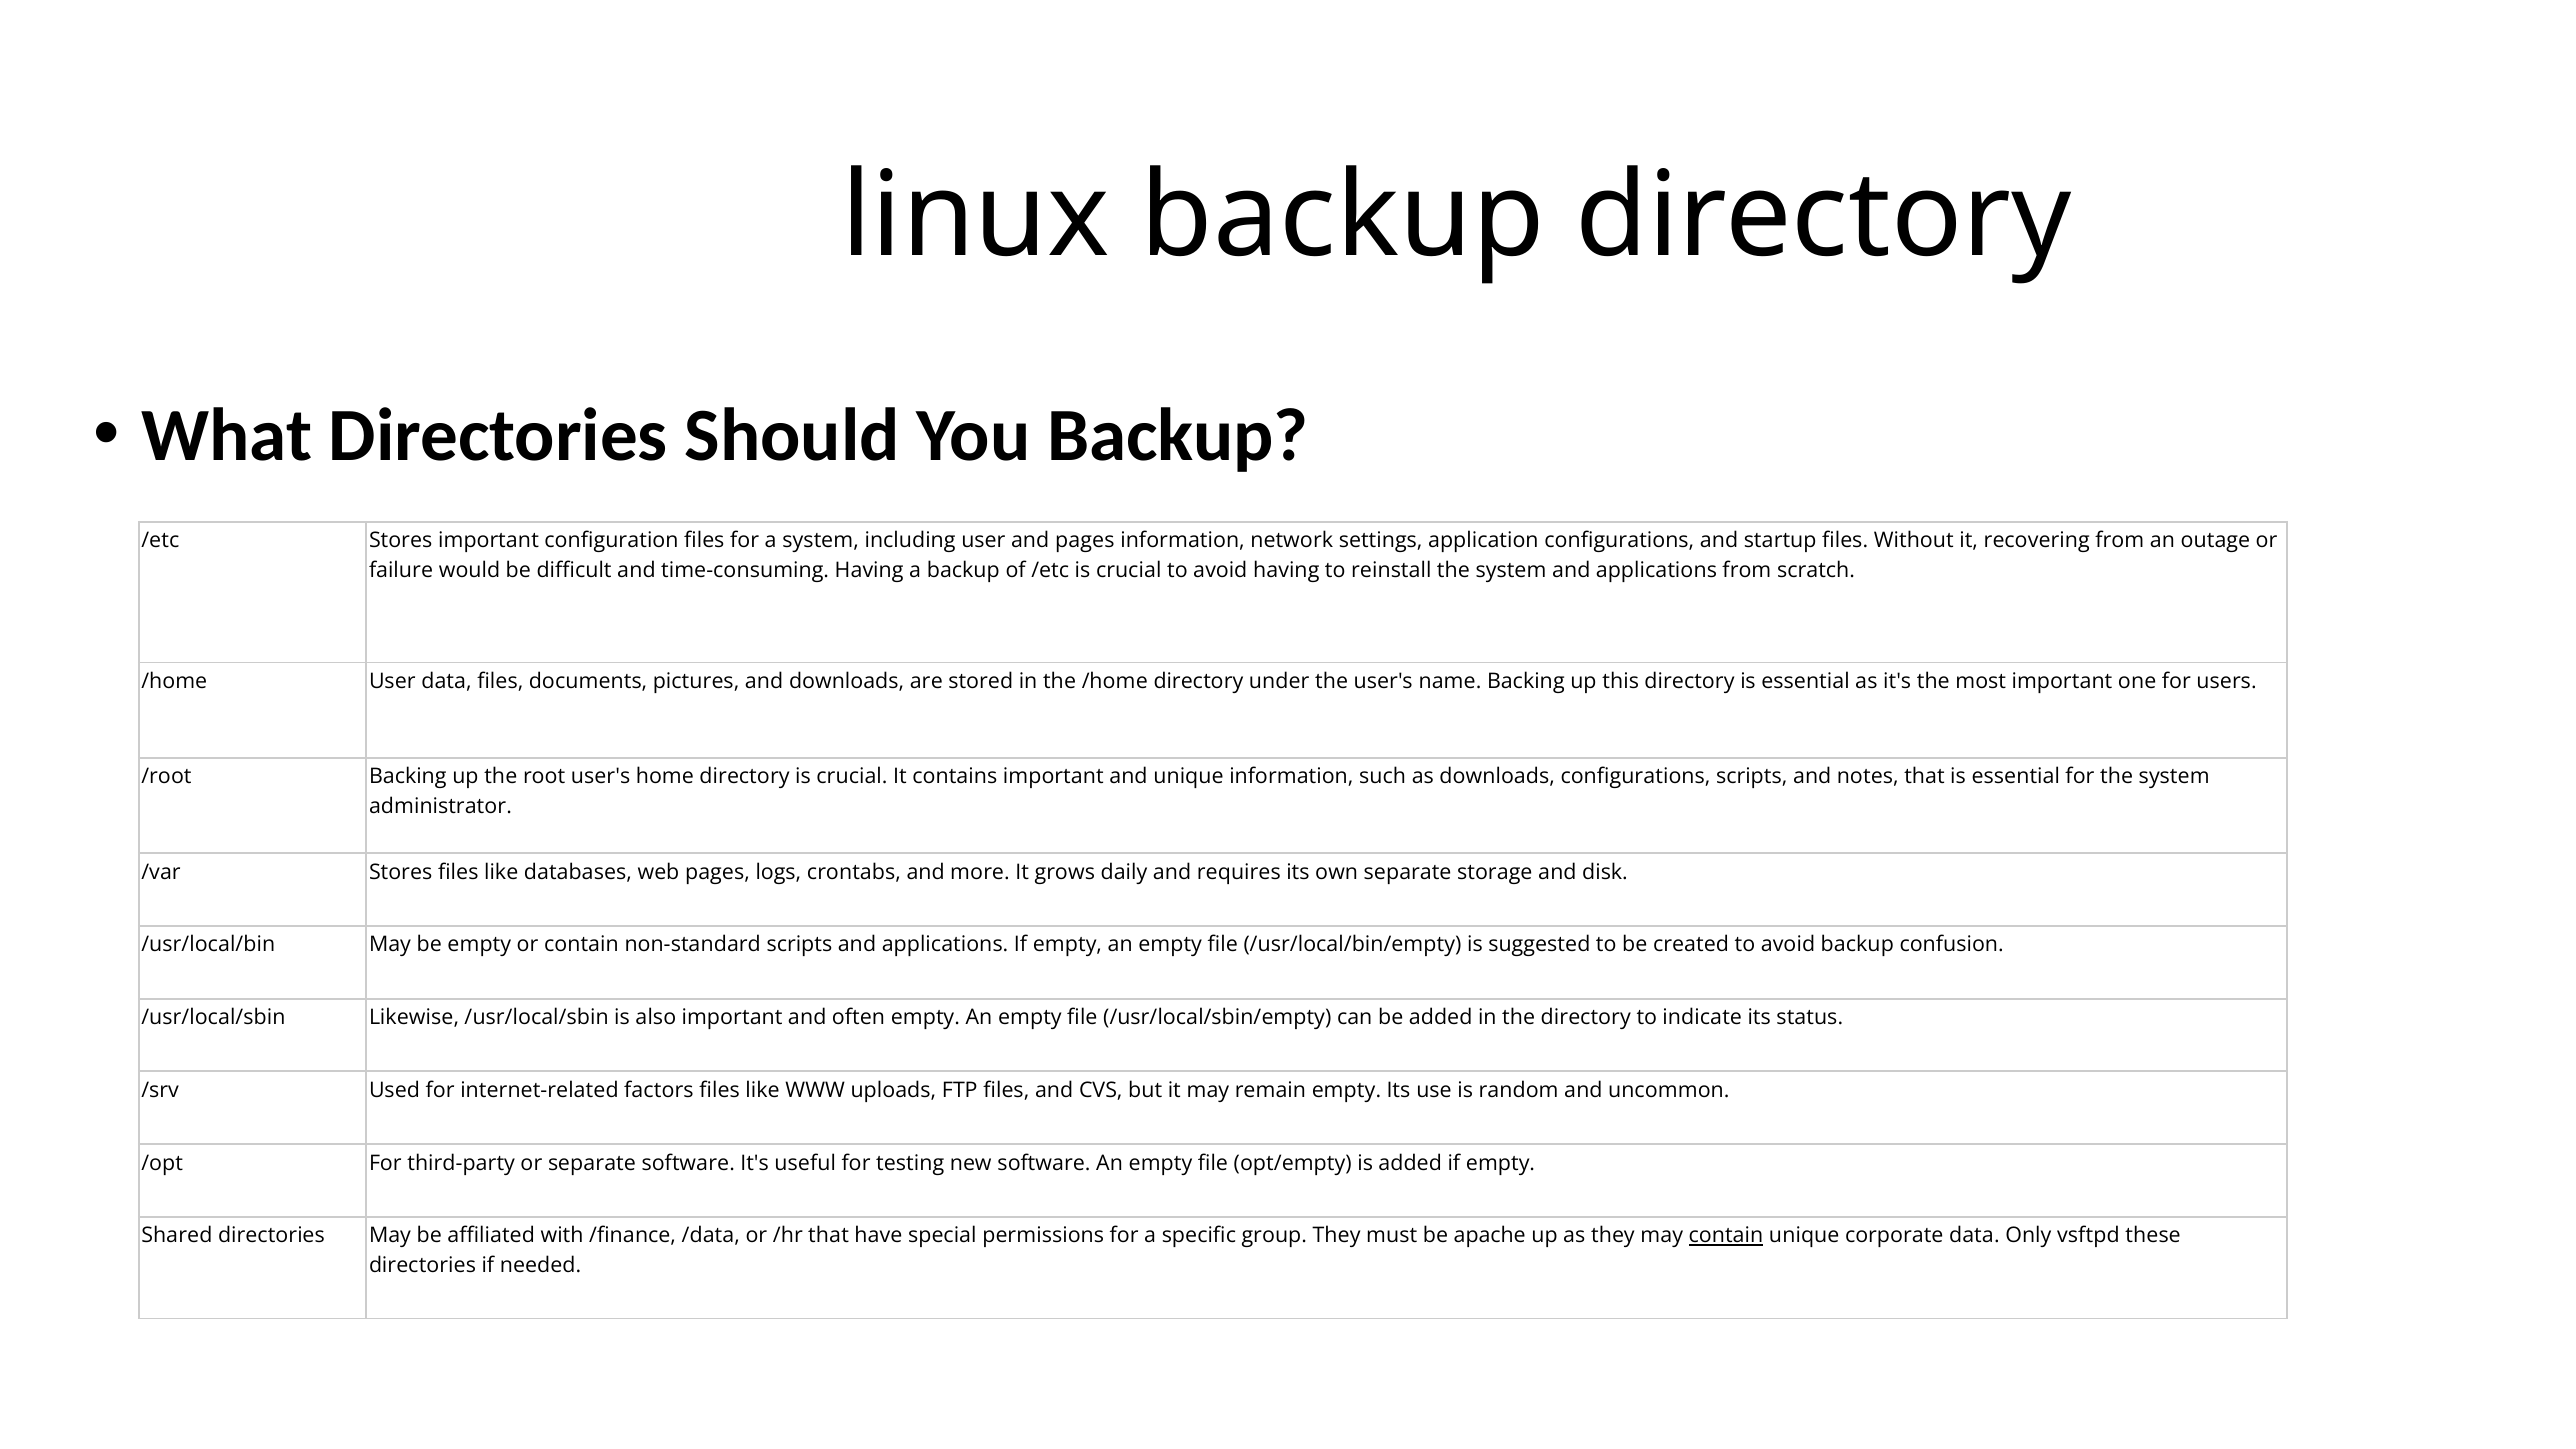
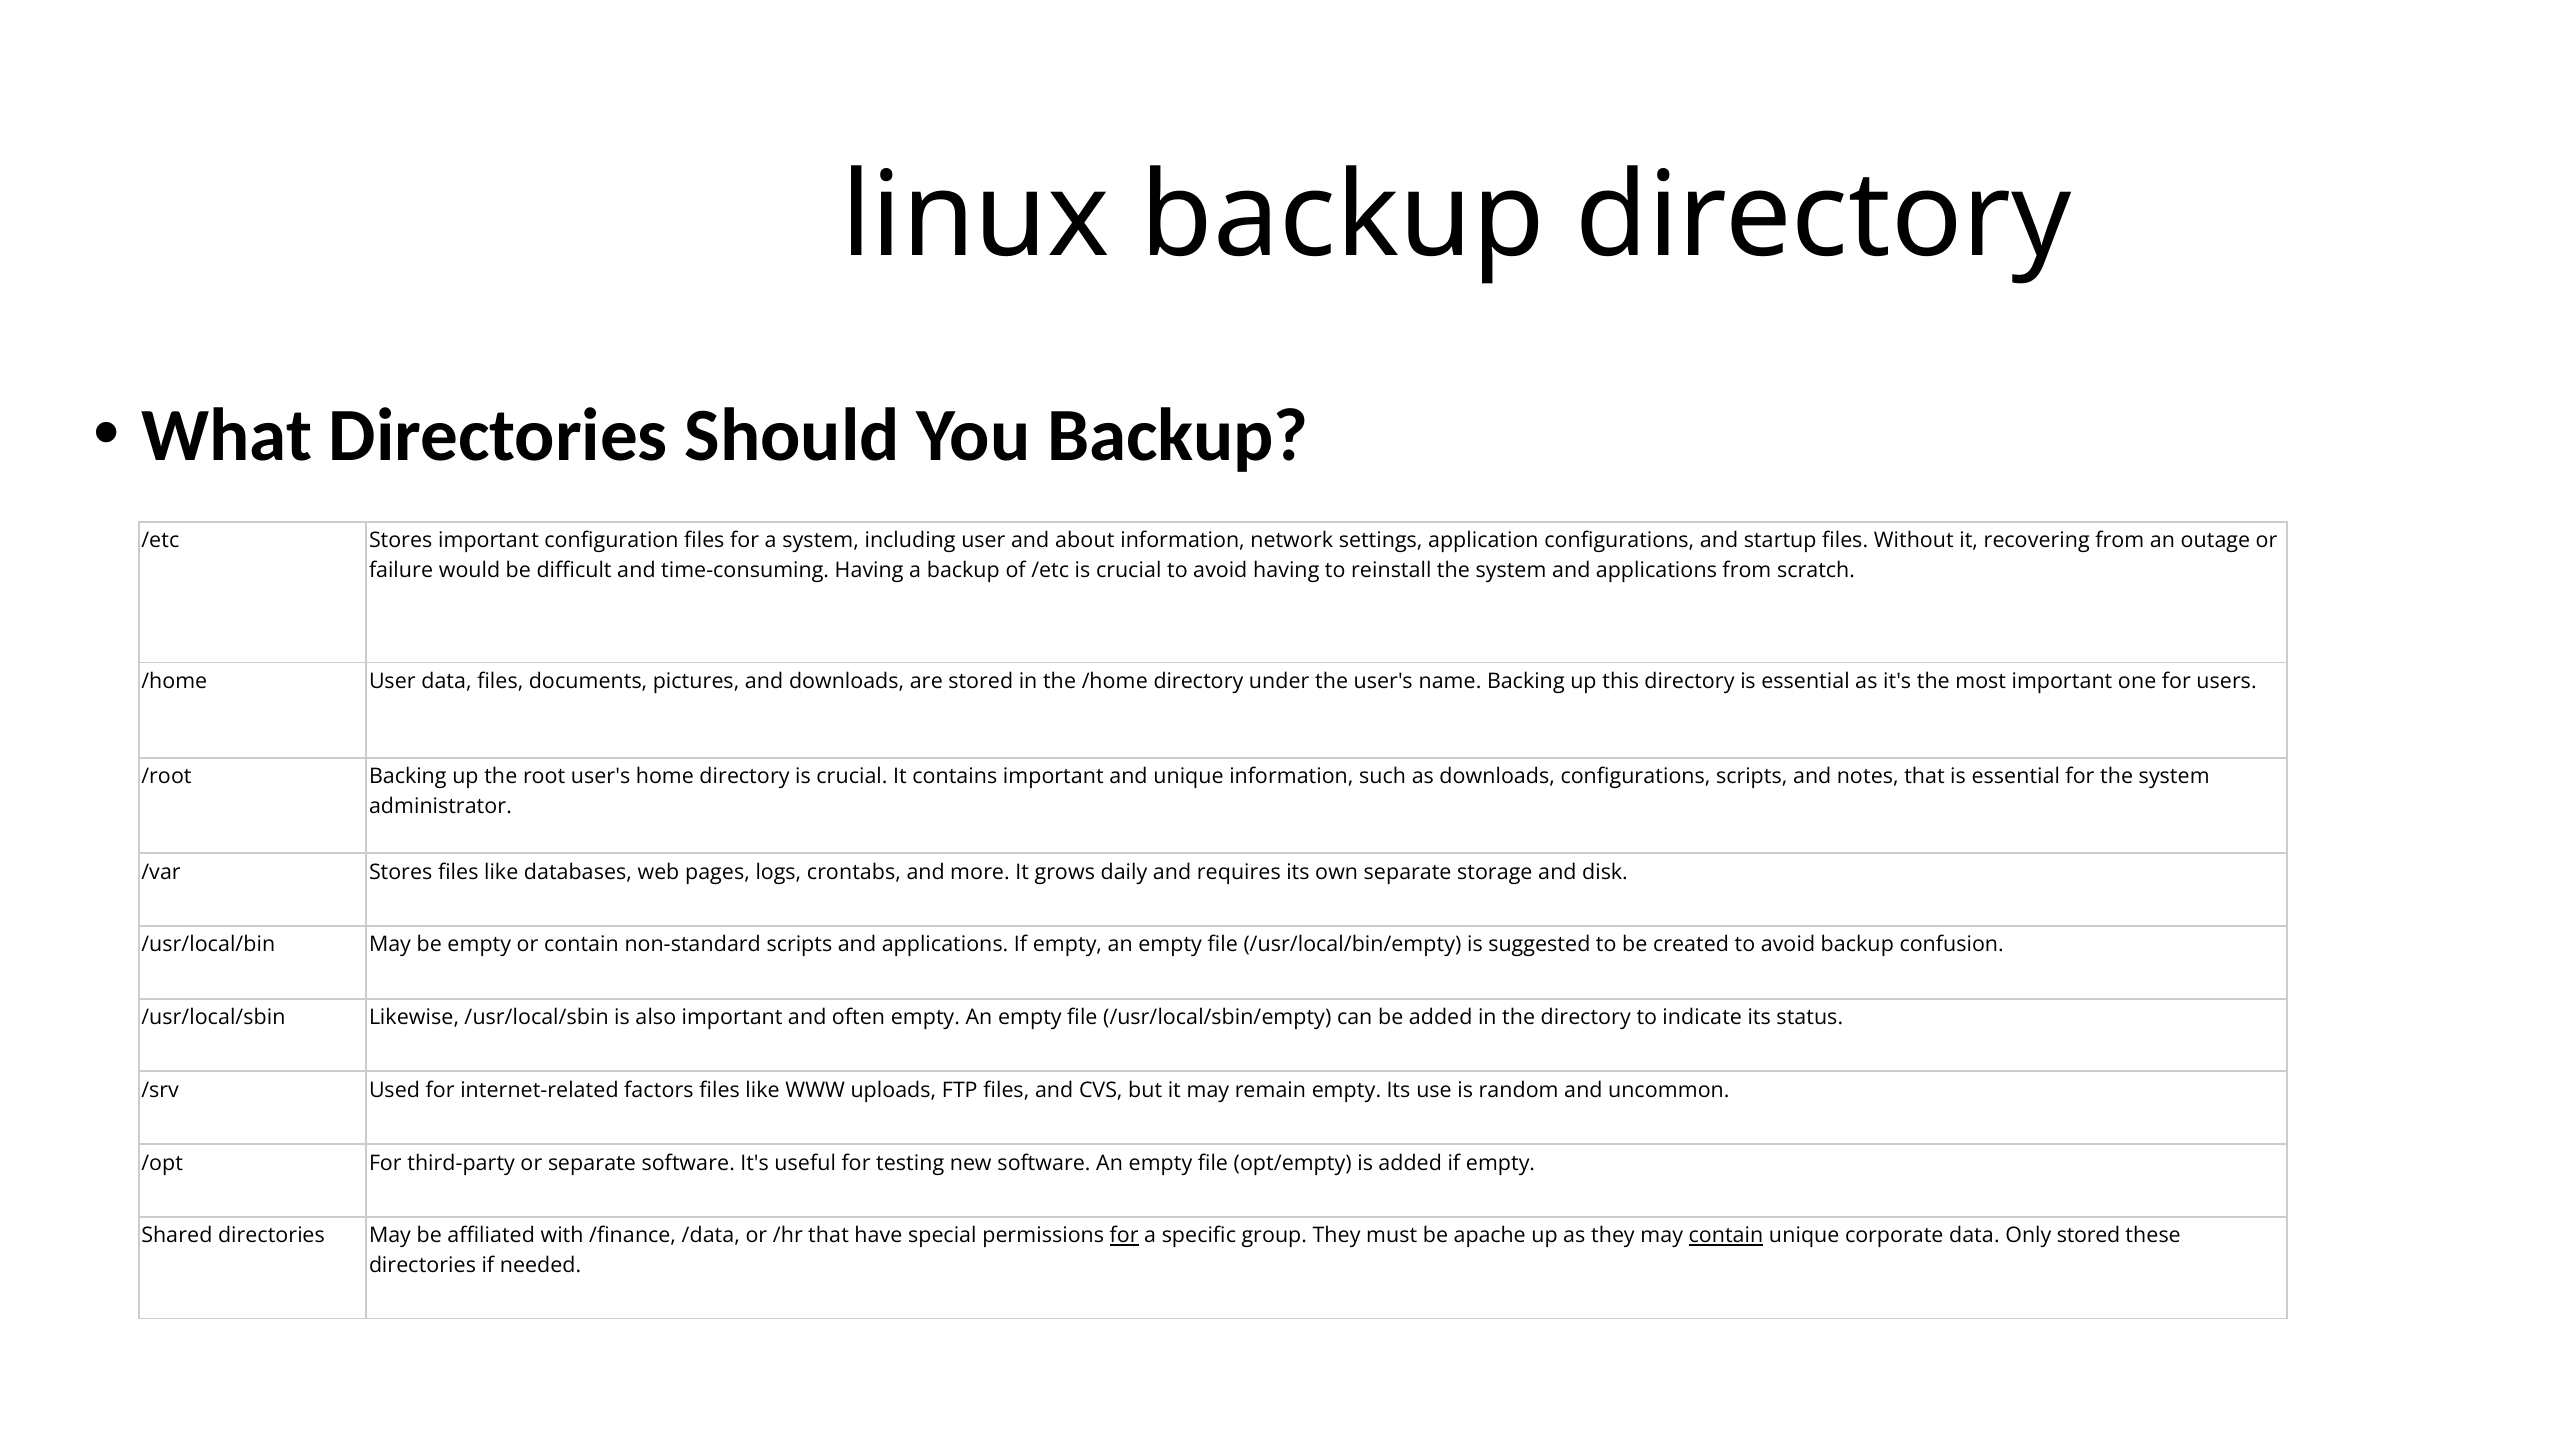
and pages: pages -> about
for at (1124, 1236) underline: none -> present
Only vsftpd: vsftpd -> stored
